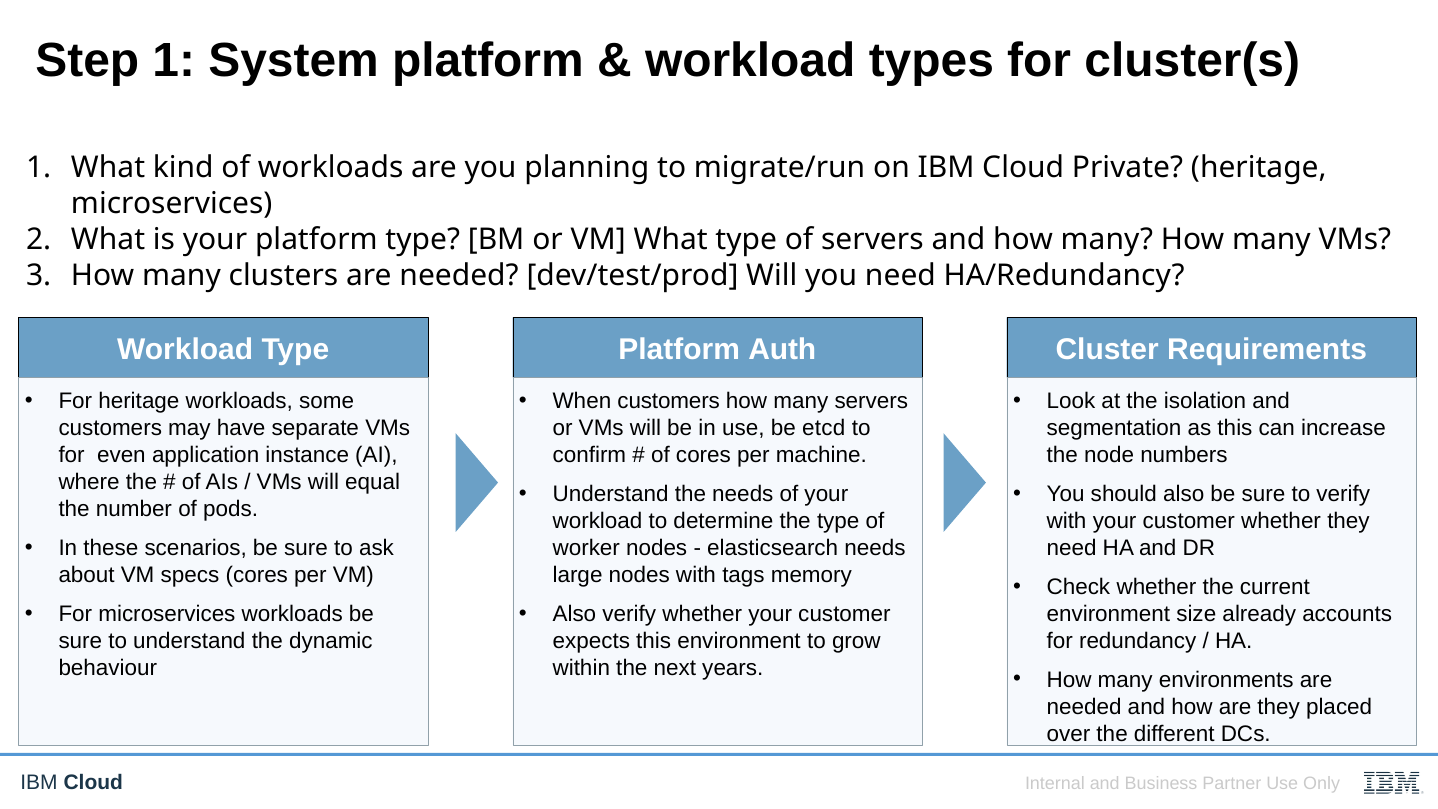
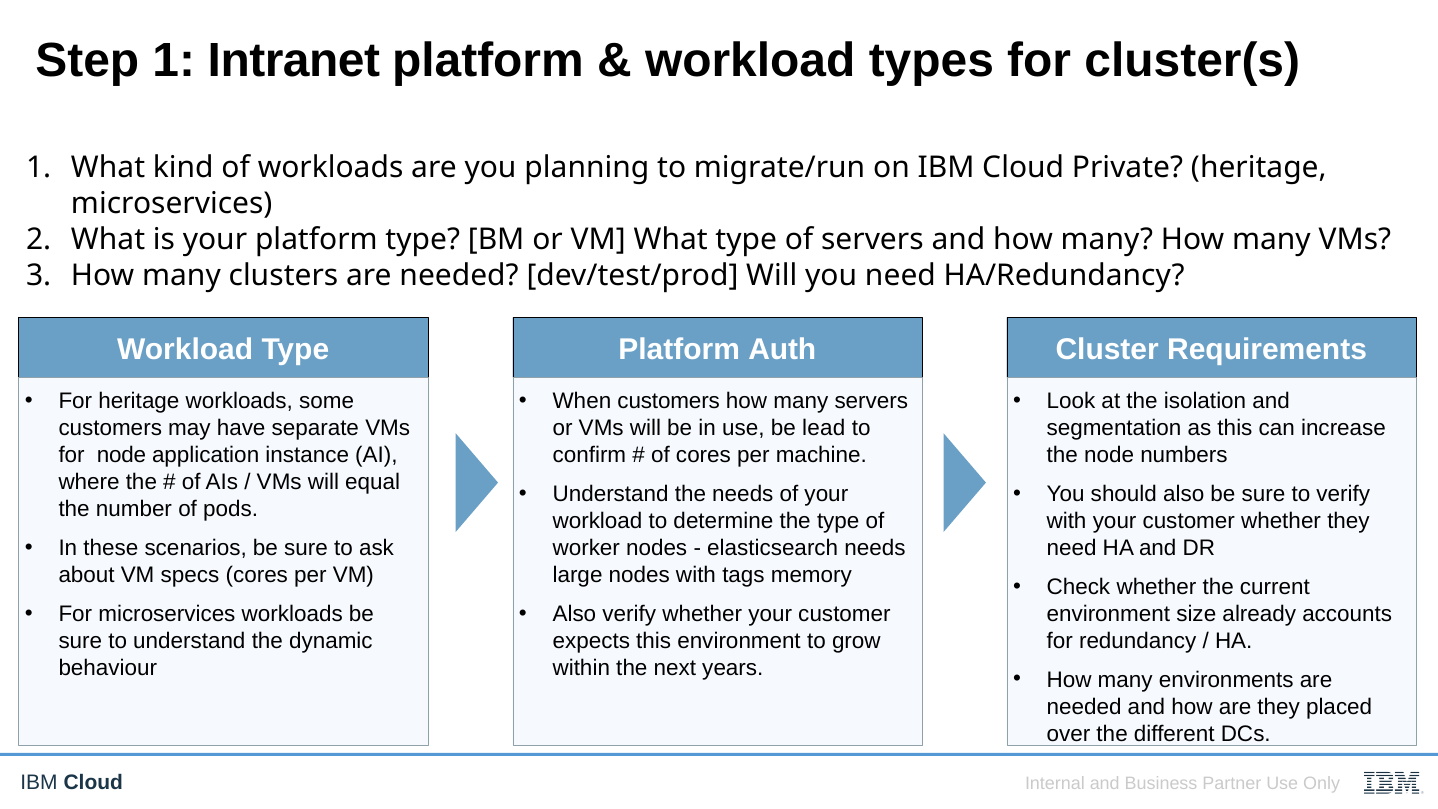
System: System -> Intranet
etcd: etcd -> lead
for even: even -> node
